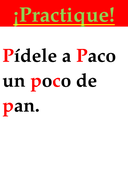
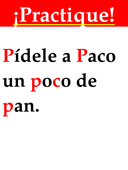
¡Practique colour: light green -> white
